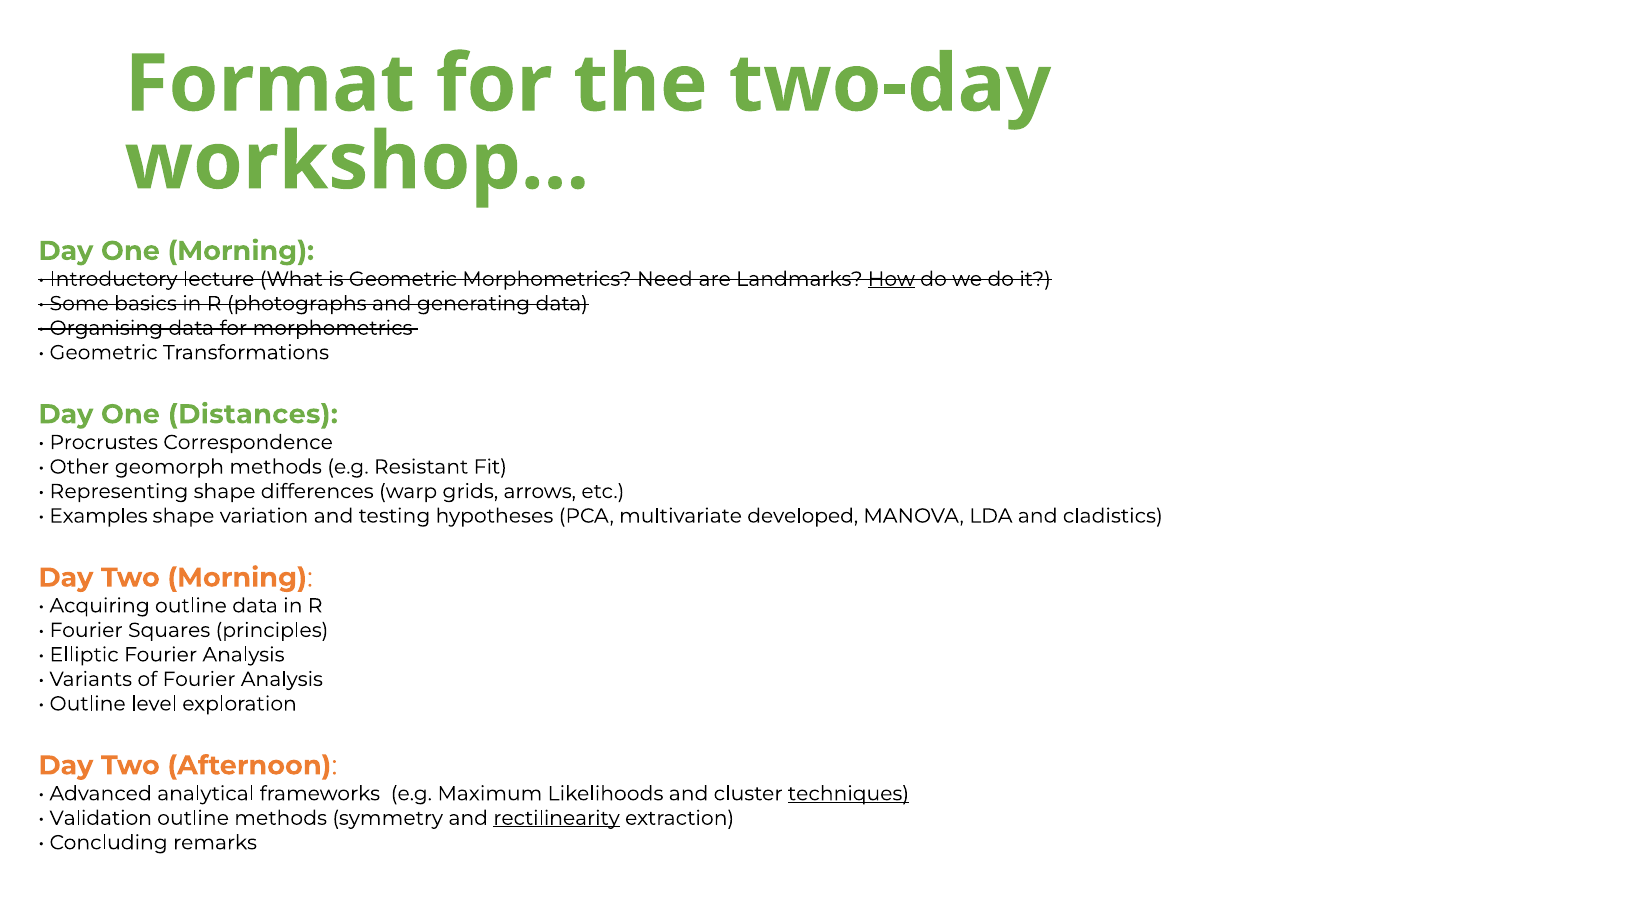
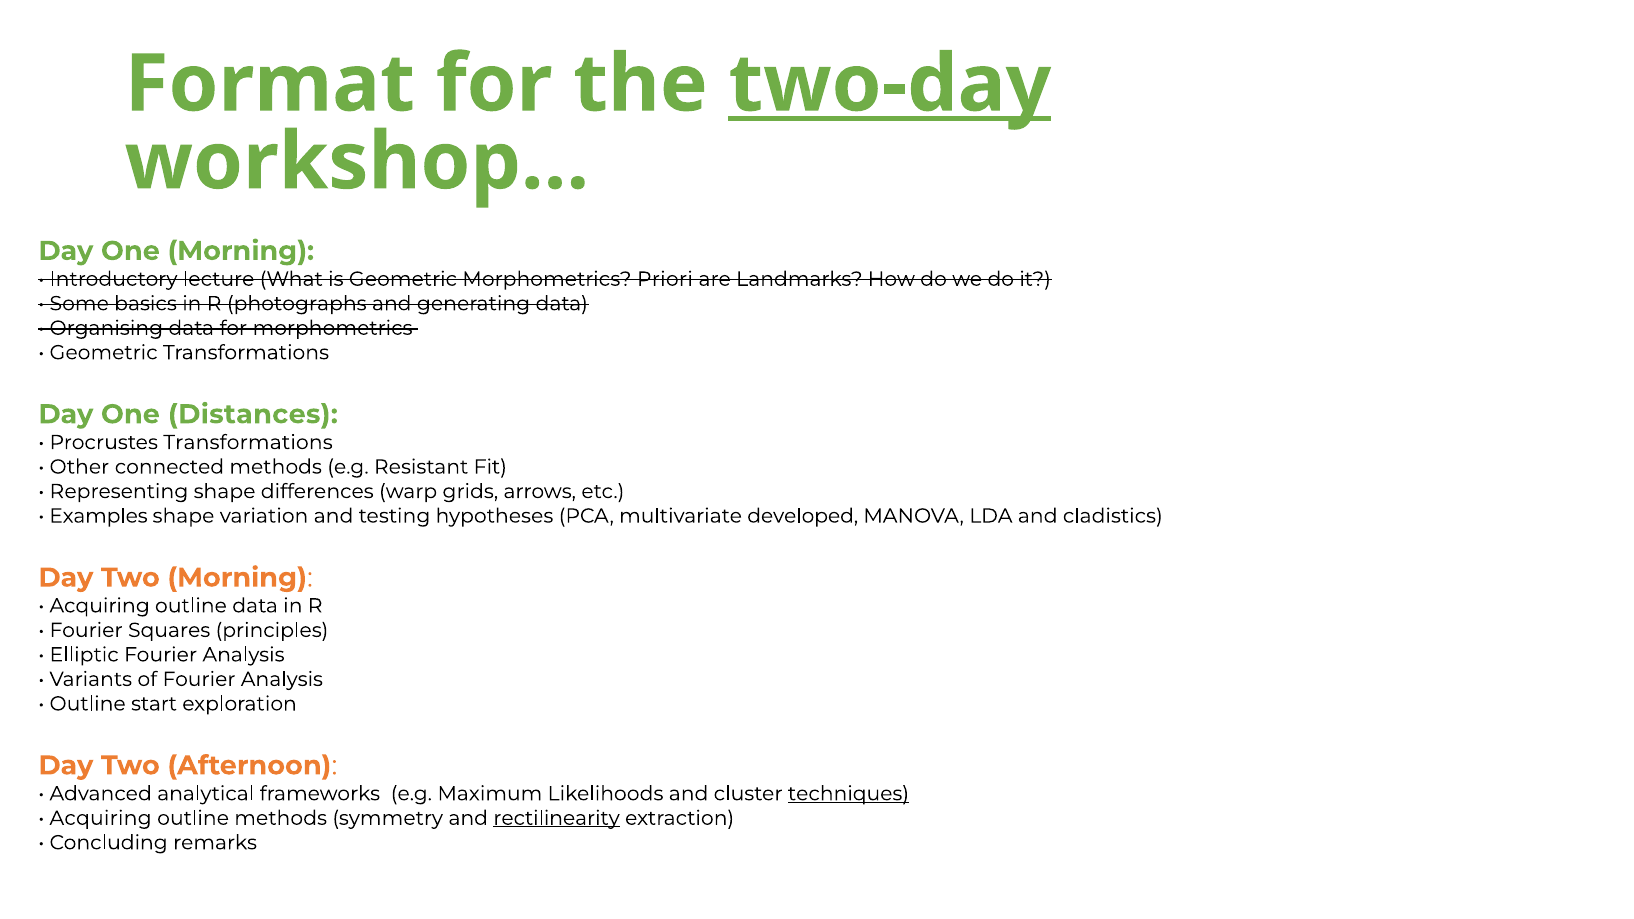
two-day underline: none -> present
Need: Need -> Priori
How underline: present -> none
Procrustes Correspondence: Correspondence -> Transformations
geomorph: geomorph -> connected
level: level -> start
Validation at (101, 818): Validation -> Acquiring
